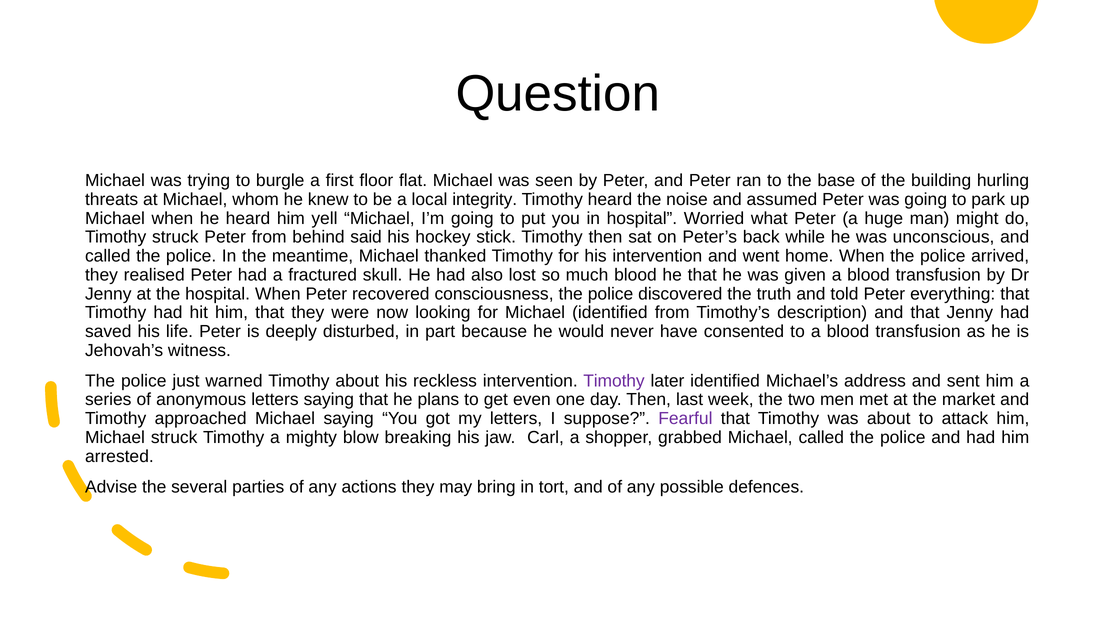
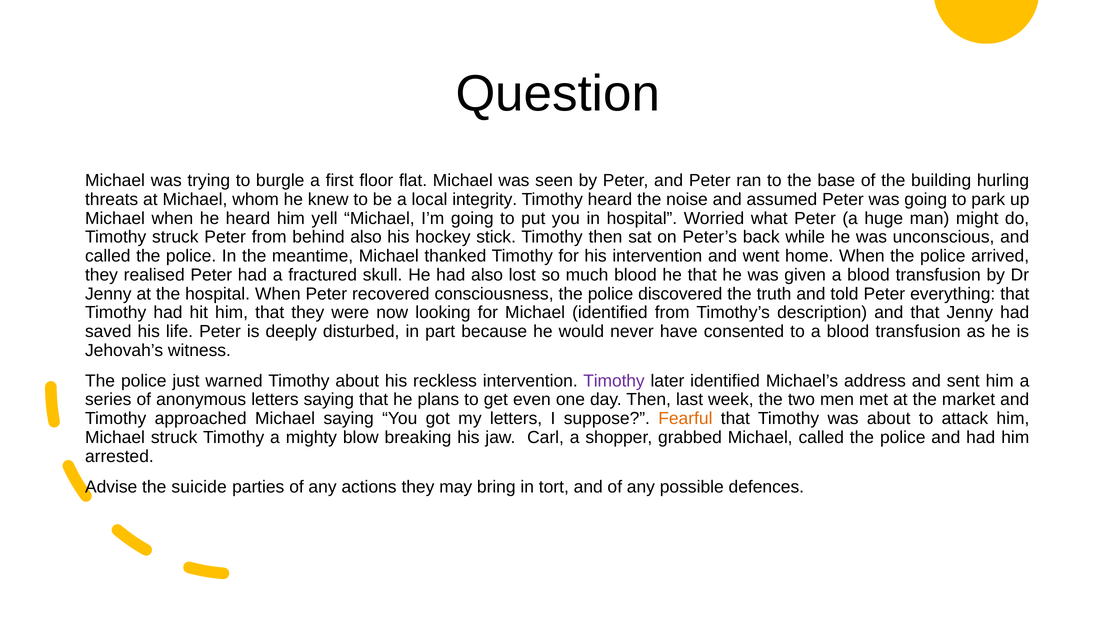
behind said: said -> also
Fearful colour: purple -> orange
several: several -> suicide
